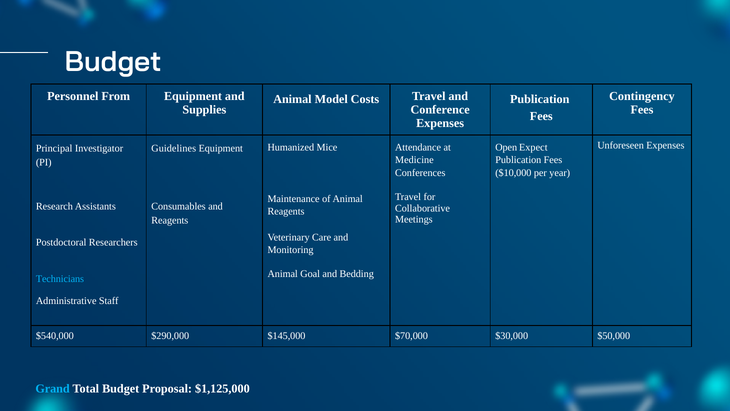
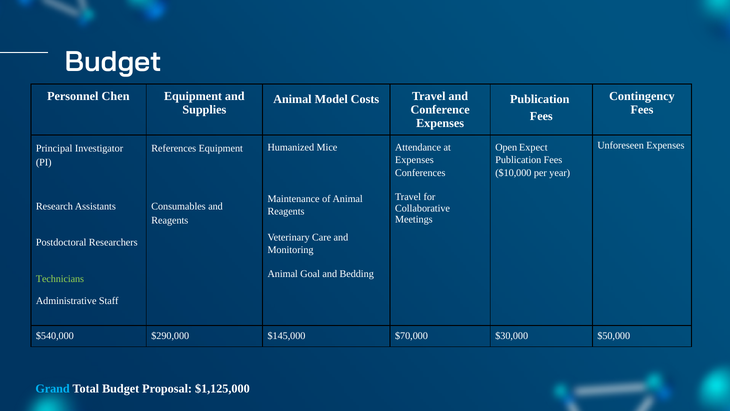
From: From -> Chen
Guidelines: Guidelines -> References
Medicine at (414, 160): Medicine -> Expenses
Technicians colour: light blue -> light green
